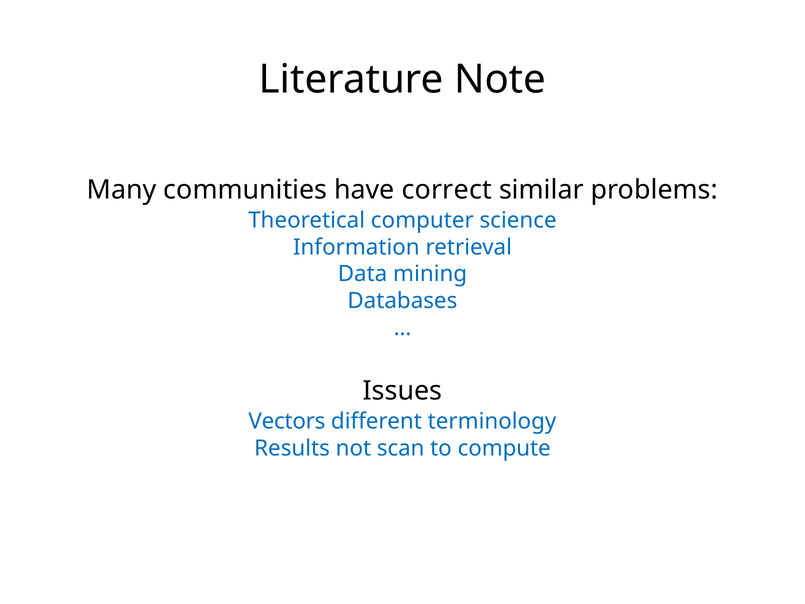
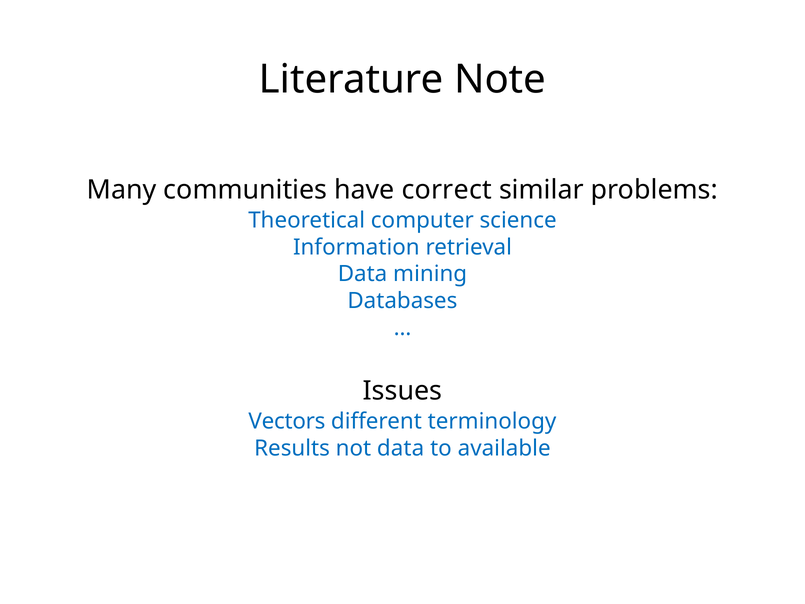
not scan: scan -> data
compute: compute -> available
